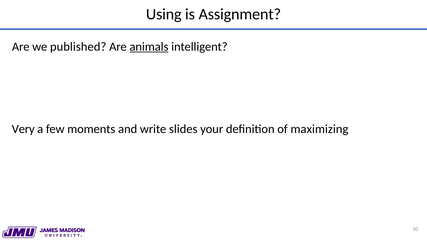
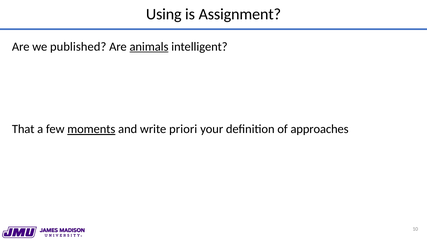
Very: Very -> That
moments underline: none -> present
slides: slides -> priori
maximizing: maximizing -> approaches
